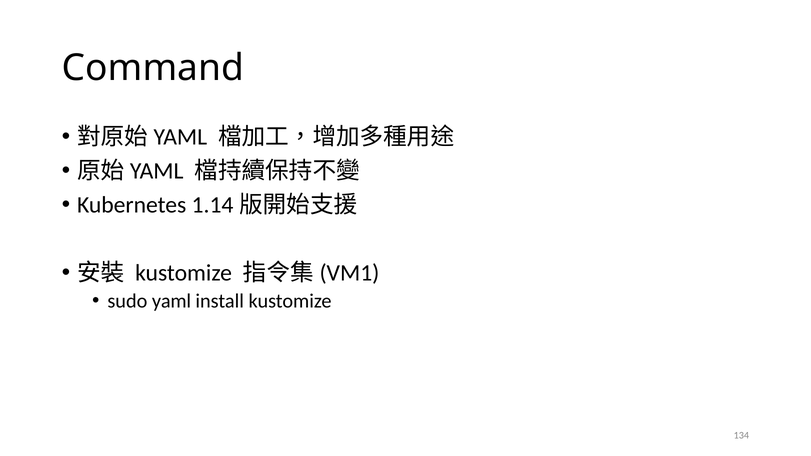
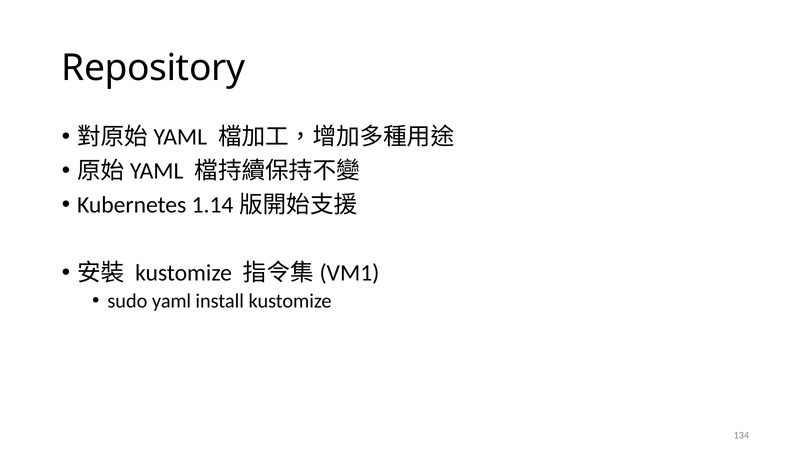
Command: Command -> Repository
